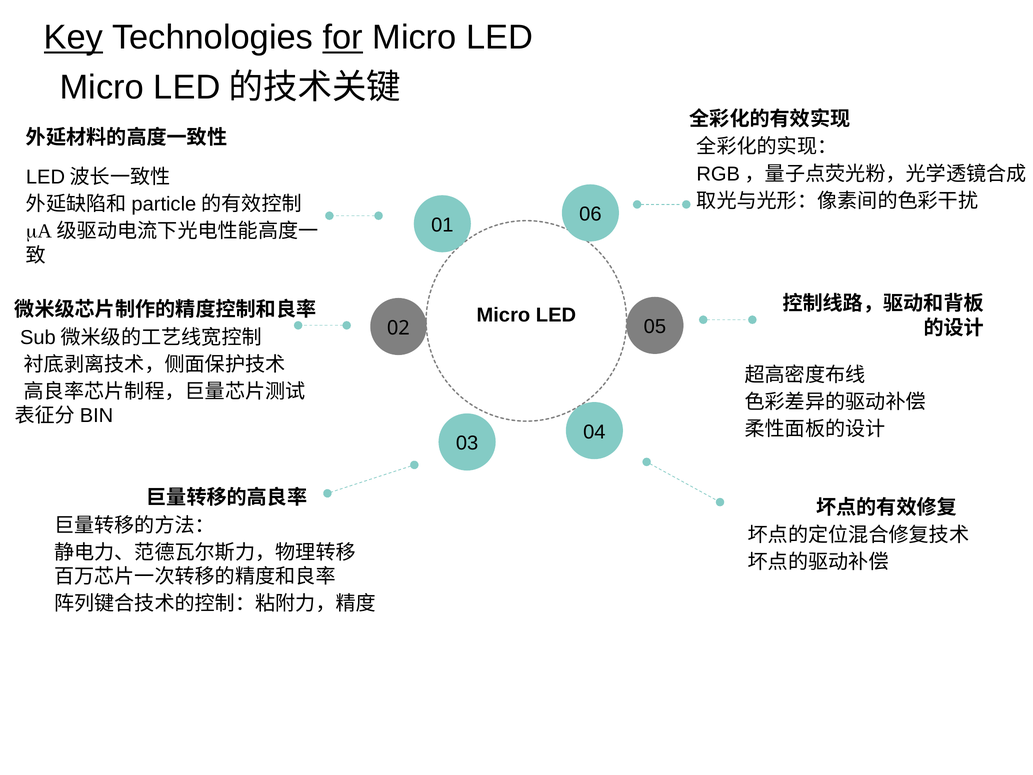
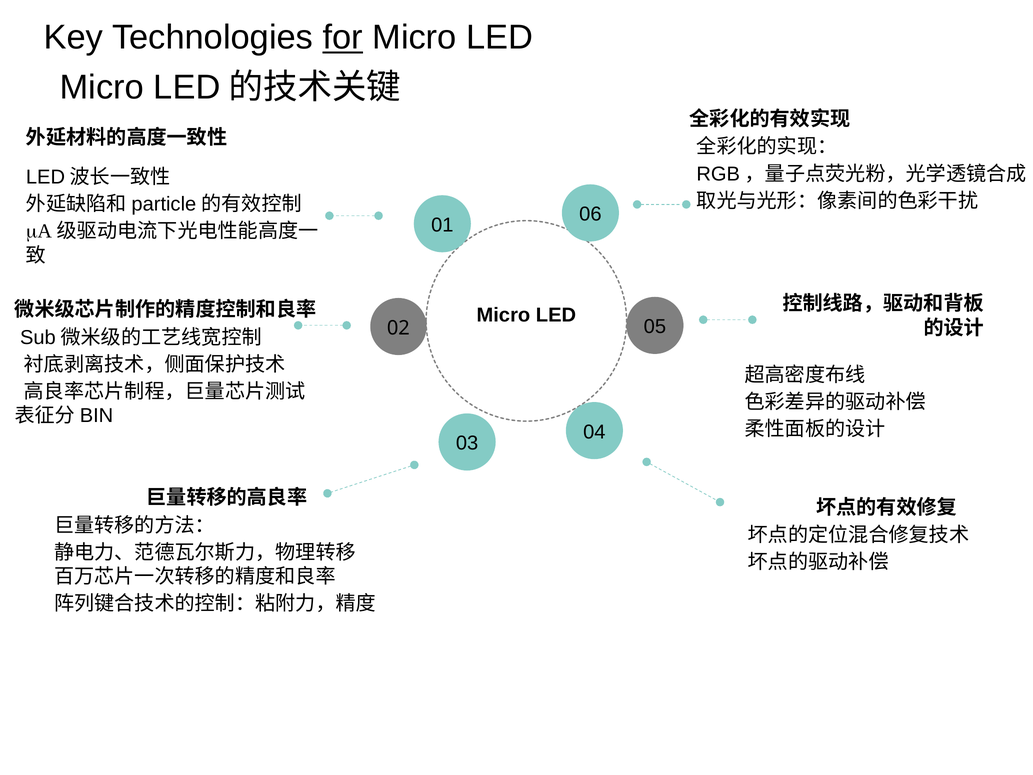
Key underline: present -> none
